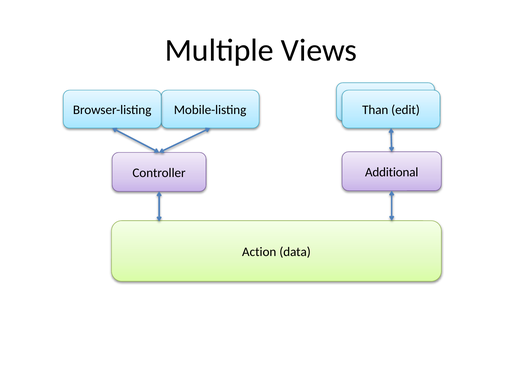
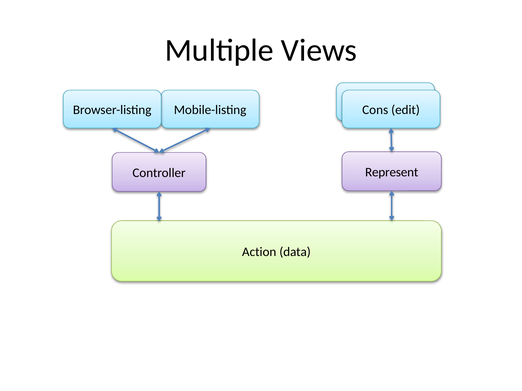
Than: Than -> Cons
Additional: Additional -> Represent
